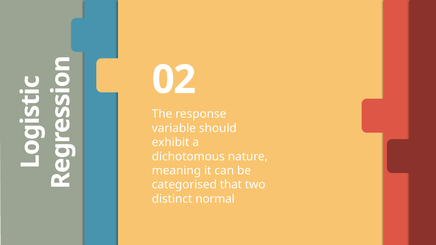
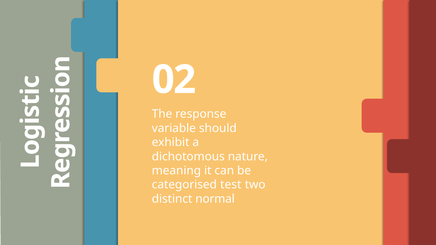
that at (231, 185): that -> test
